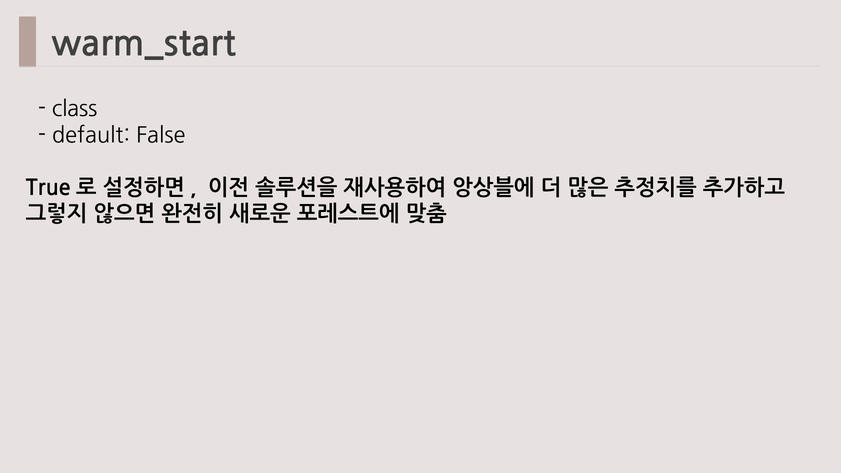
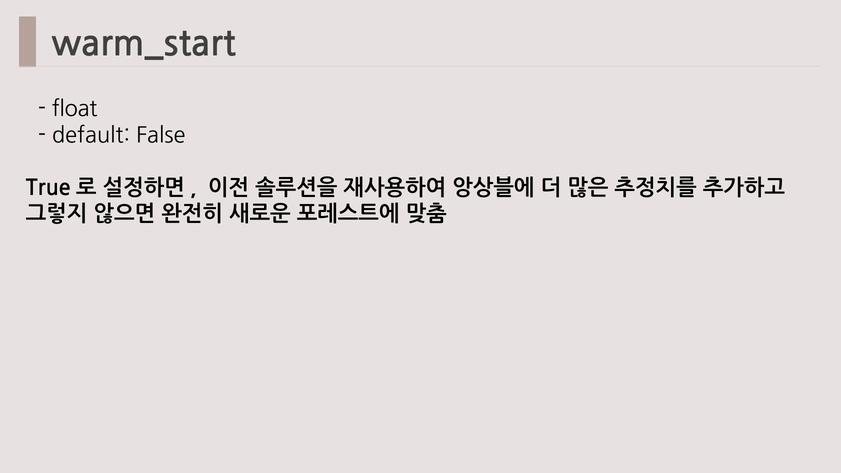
class: class -> float
